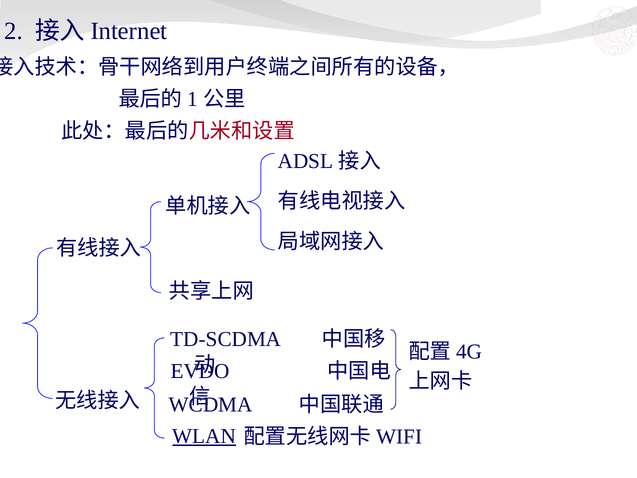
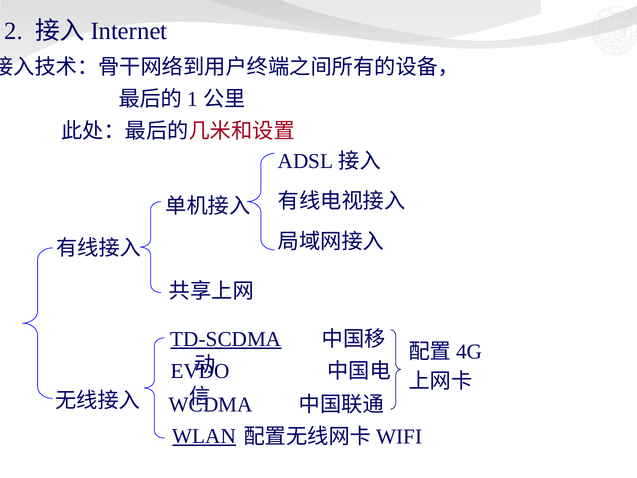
TD-SCDMA underline: none -> present
